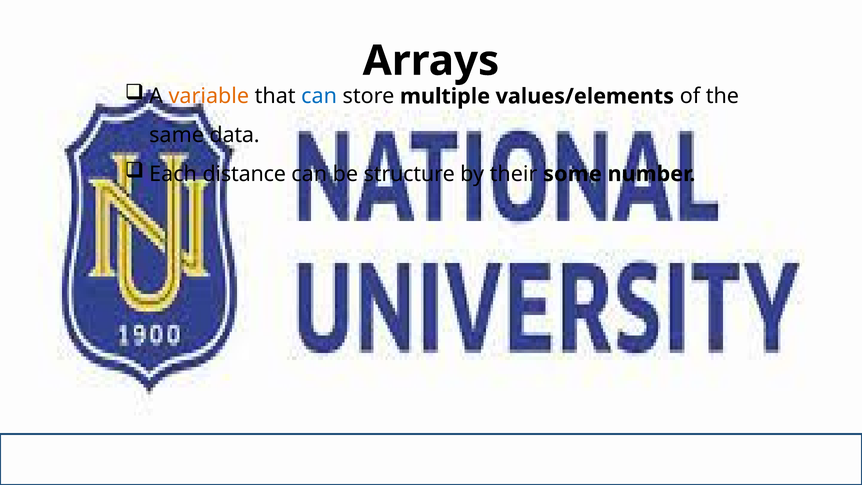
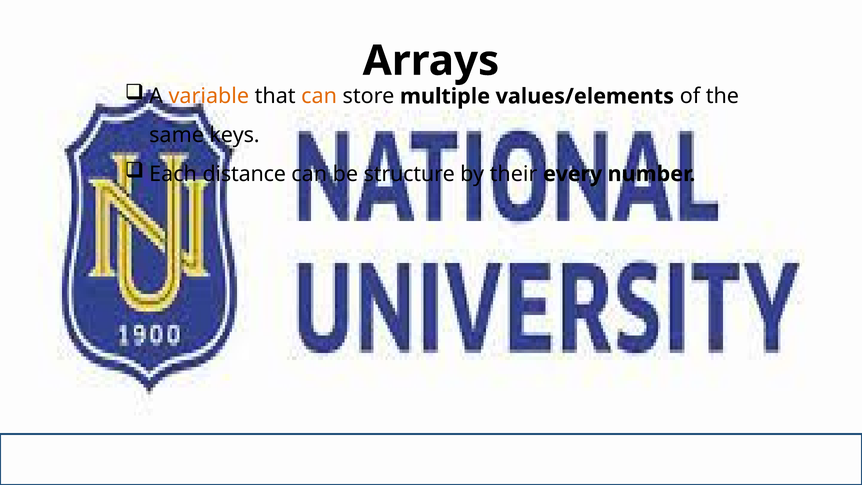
can at (319, 96) colour: blue -> orange
data: data -> keys
some: some -> every
